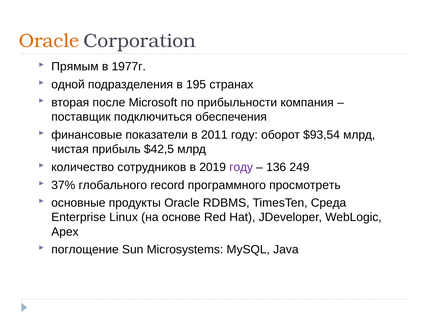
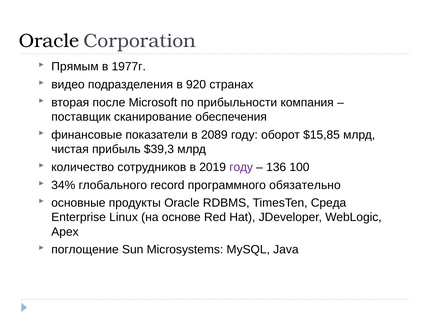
Oracle at (49, 41) colour: orange -> black
одной: одной -> видео
195: 195 -> 920
подключиться: подключиться -> сканирование
2011: 2011 -> 2089
$93,54: $93,54 -> $15,85
$42,5: $42,5 -> $39,3
249: 249 -> 100
37%: 37% -> 34%
просмотреть: просмотреть -> обязательно
